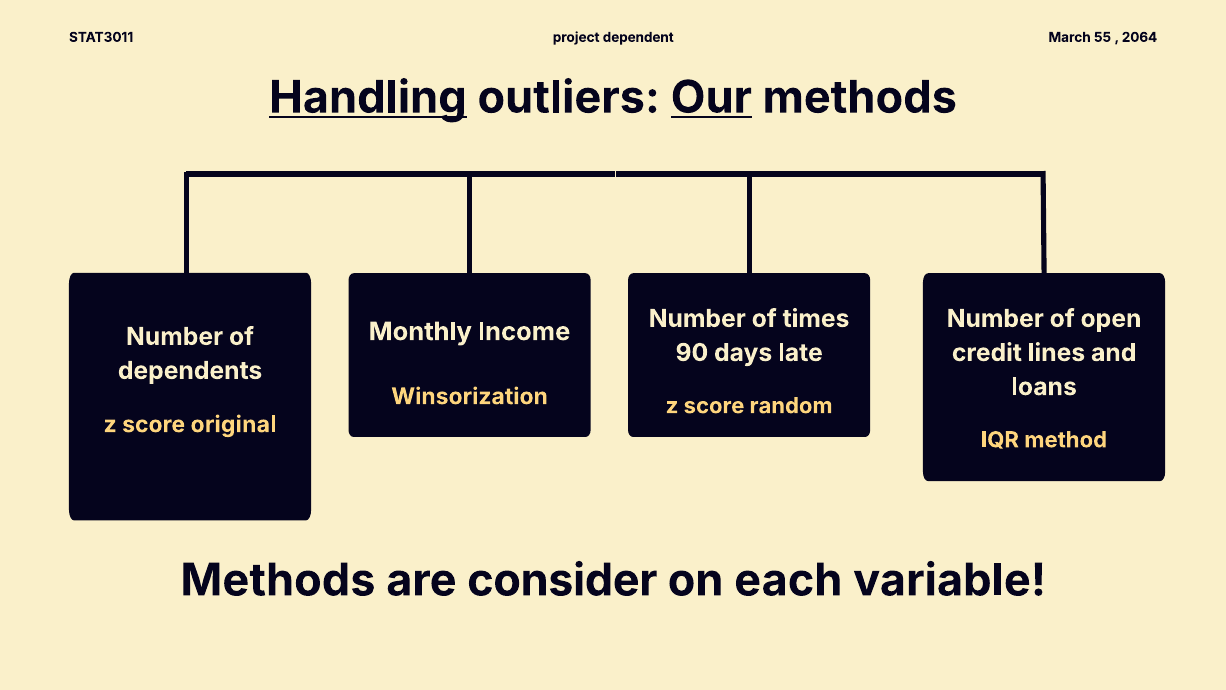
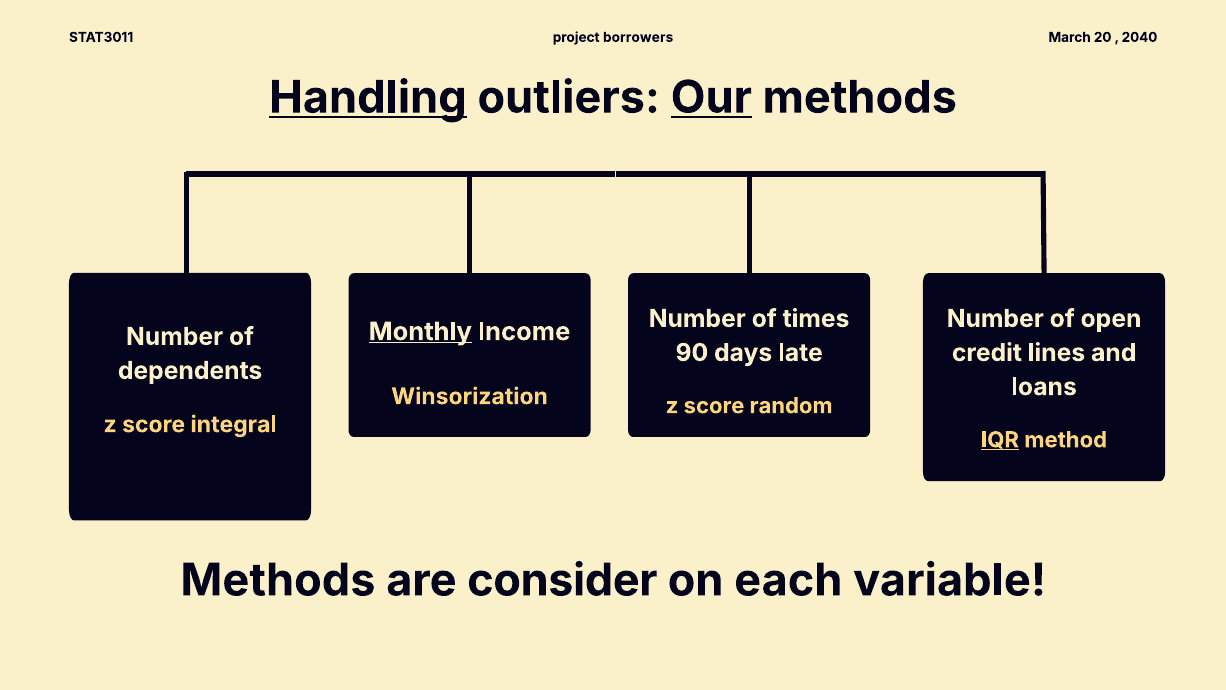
dependent: dependent -> borrowers
55: 55 -> 20
2064: 2064 -> 2040
Monthly underline: none -> present
original: original -> integral
IQR underline: none -> present
